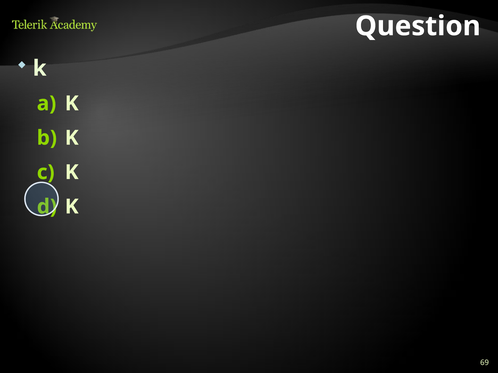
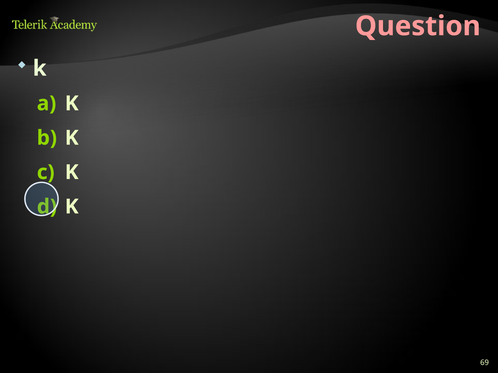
Question colour: white -> pink
